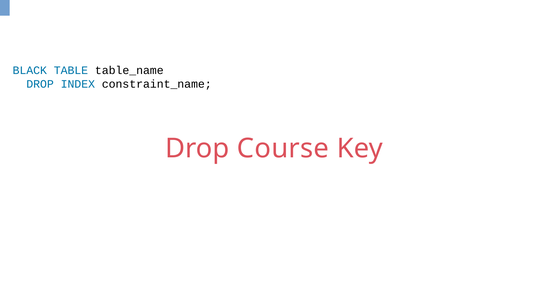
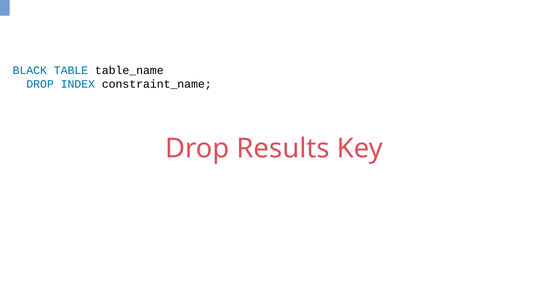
Course: Course -> Results
